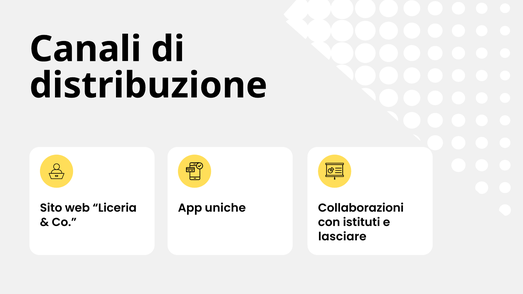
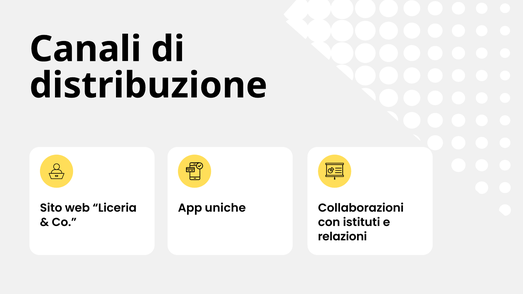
lasciare: lasciare -> relazioni
